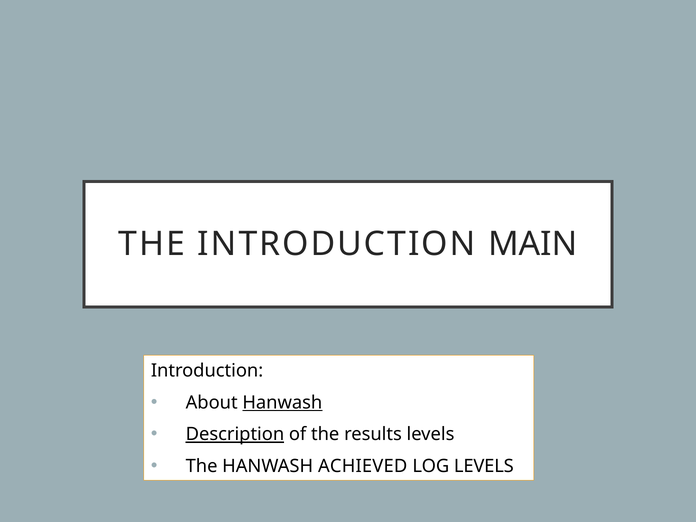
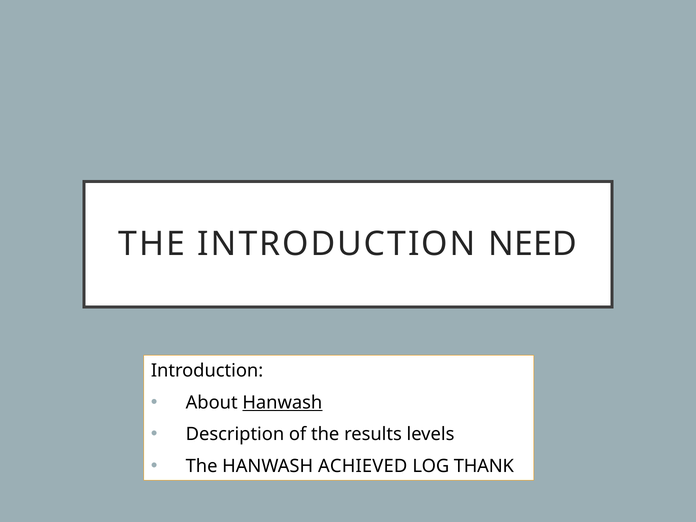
MAIN: MAIN -> NEED
Description underline: present -> none
LOG LEVELS: LEVELS -> THANK
